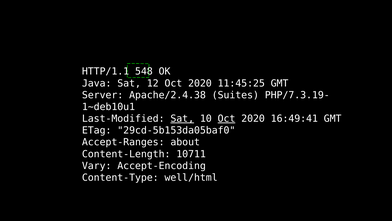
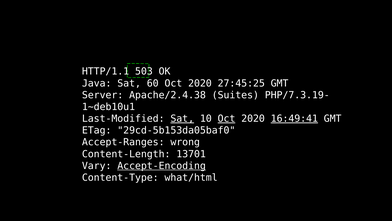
548: 548 -> 503
12: 12 -> 60
11:45:25: 11:45:25 -> 27:45:25
16:49:41 underline: none -> present
about: about -> wrong
10711: 10711 -> 13701
Accept-Encoding underline: none -> present
well/html: well/html -> what/html
